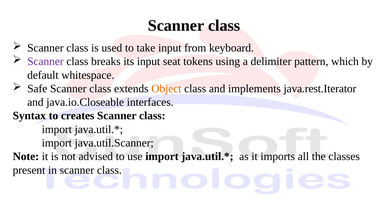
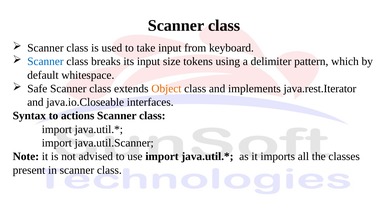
Scanner at (45, 62) colour: purple -> blue
seat: seat -> size
creates: creates -> actions
